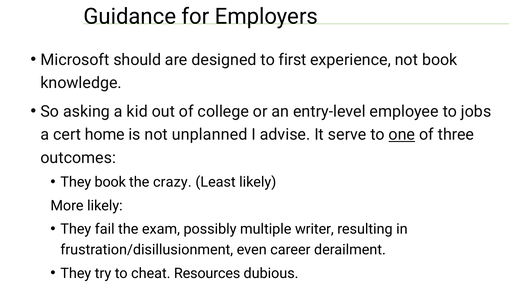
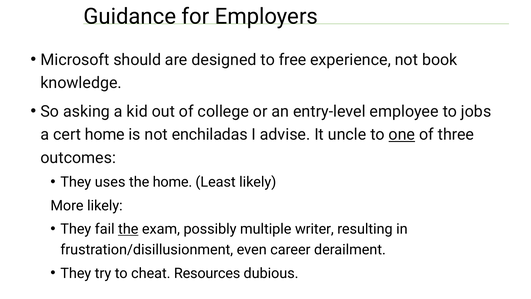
first: first -> free
unplanned: unplanned -> enchiladas
serve: serve -> uncle
They book: book -> uses
the crazy: crazy -> home
the at (128, 229) underline: none -> present
